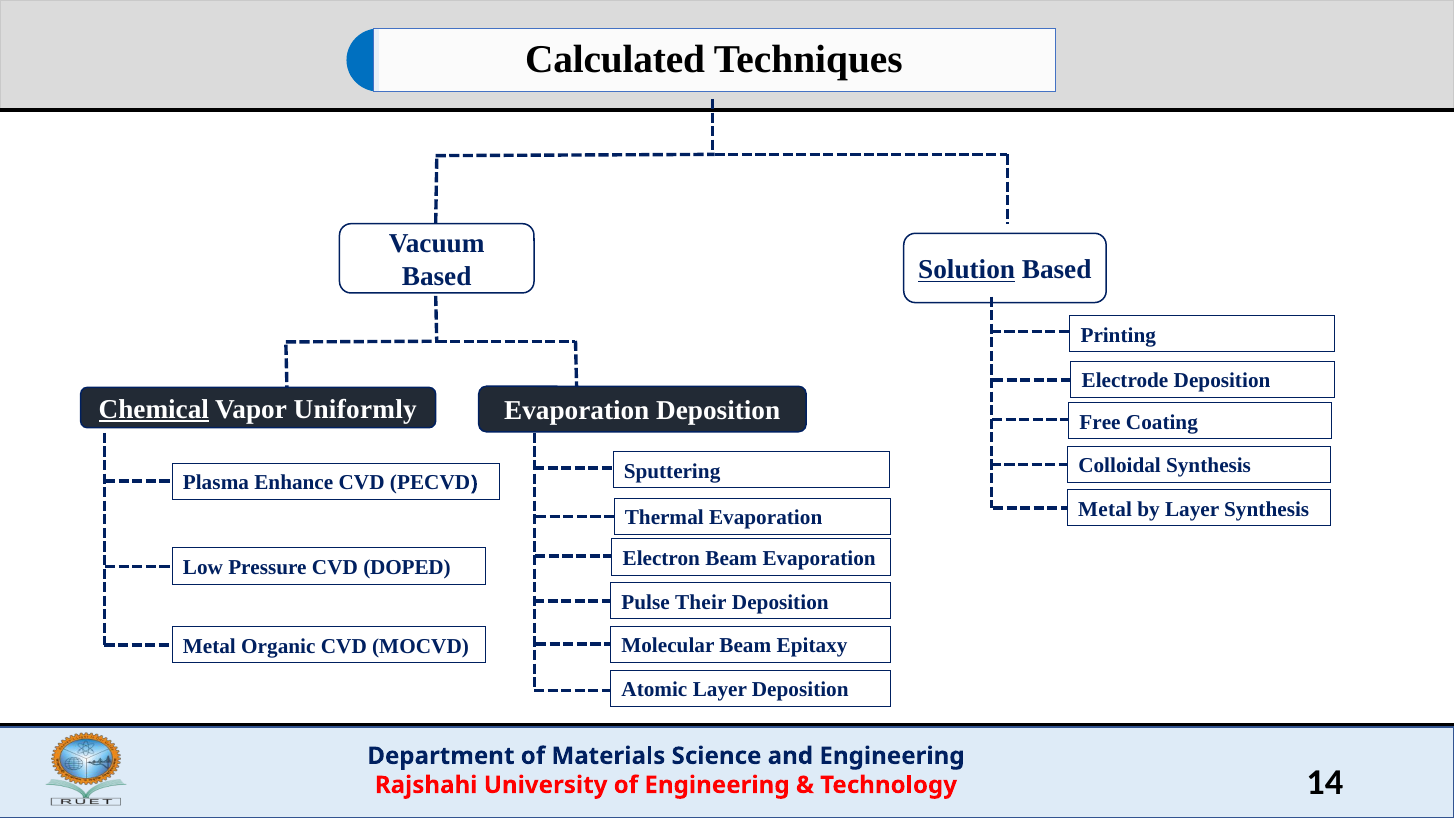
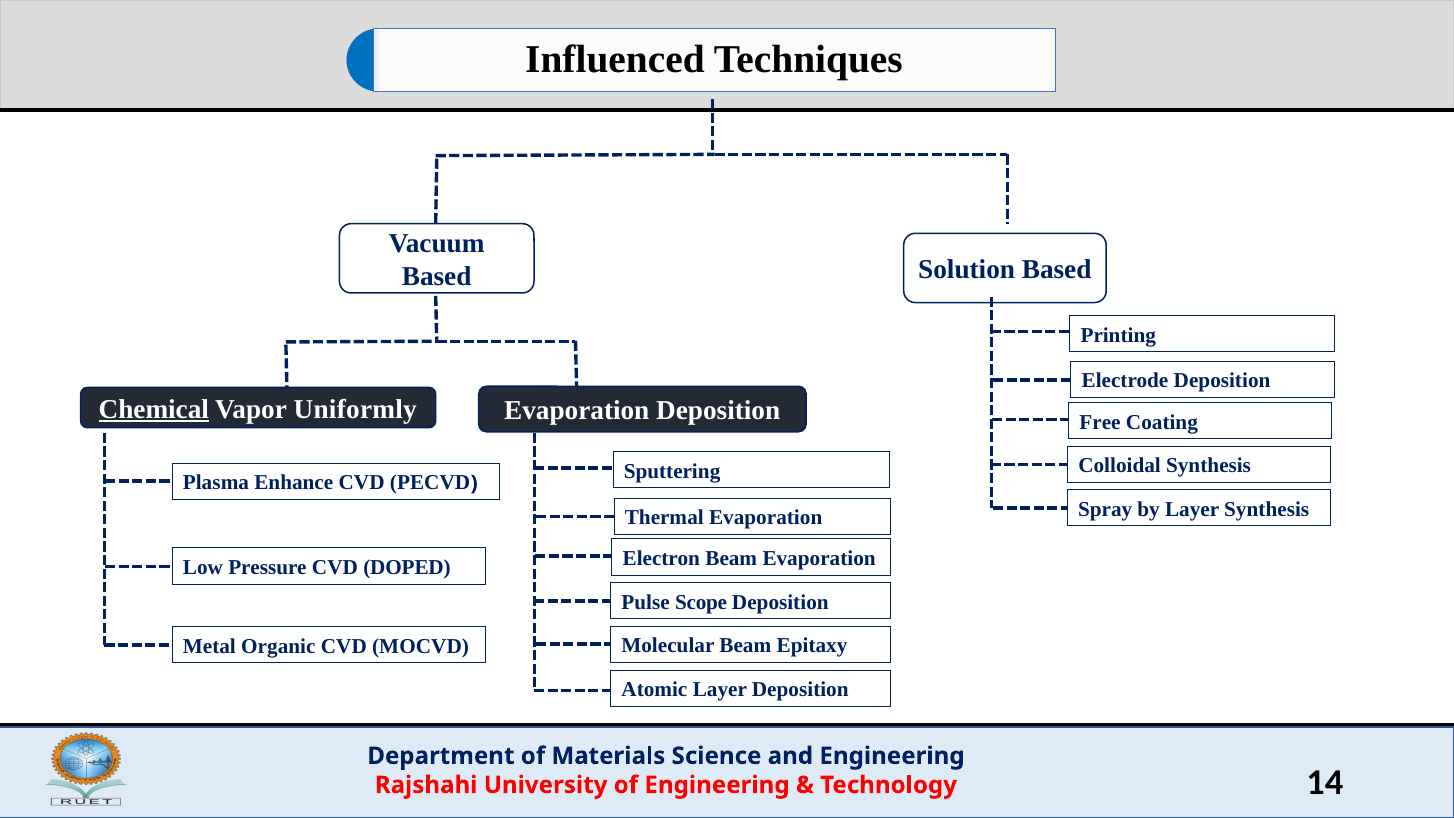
Calculated: Calculated -> Influenced
Solution underline: present -> none
Metal at (1105, 509): Metal -> Spray
Their: Their -> Scope
